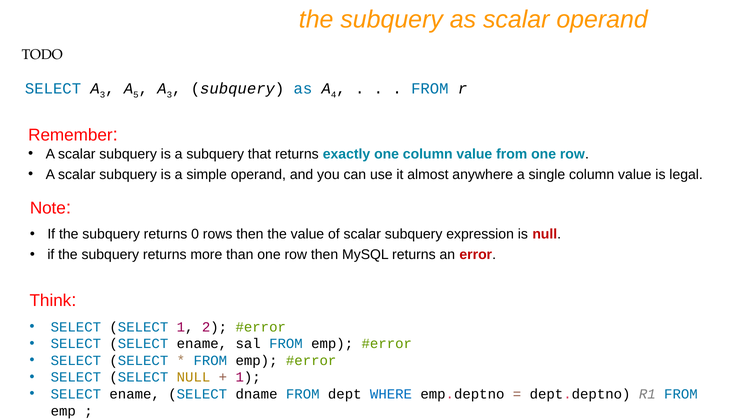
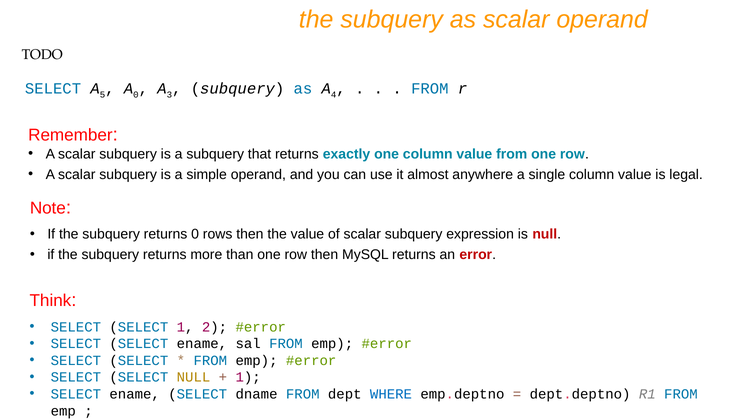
SELECT A 3: 3 -> 5
A 5: 5 -> 0
